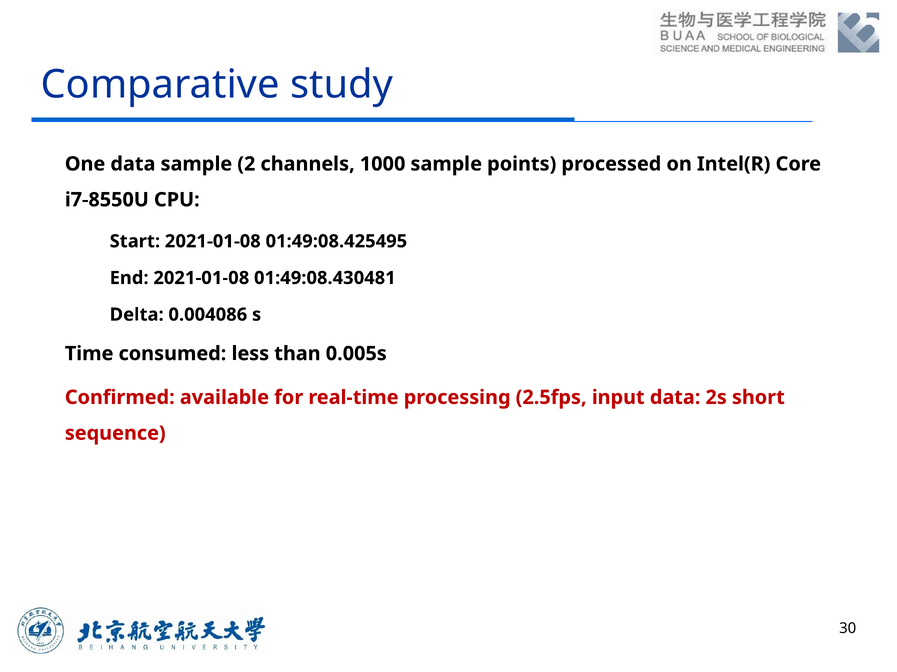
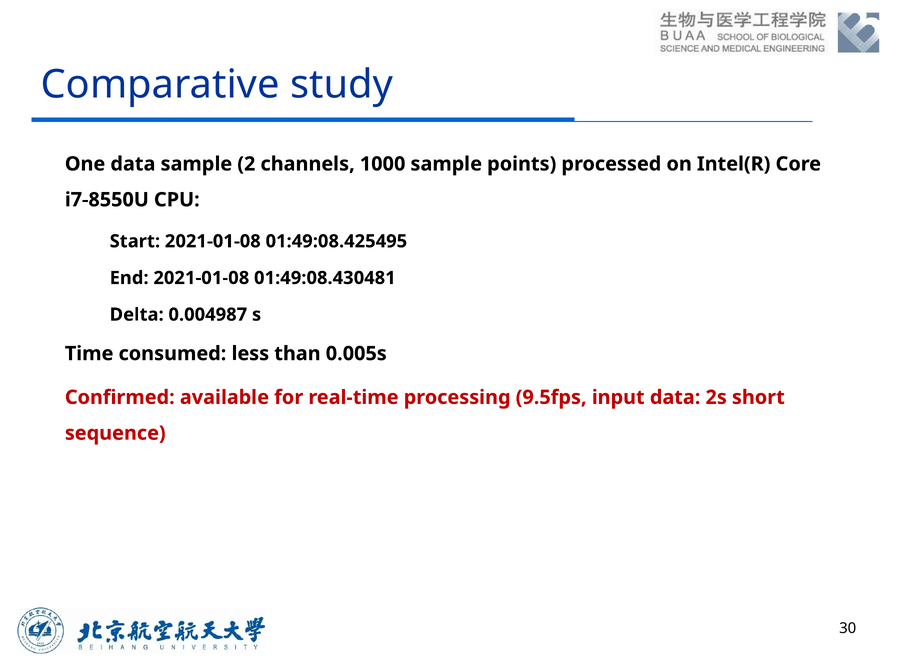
0.004086: 0.004086 -> 0.004987
2.5fps: 2.5fps -> 9.5fps
